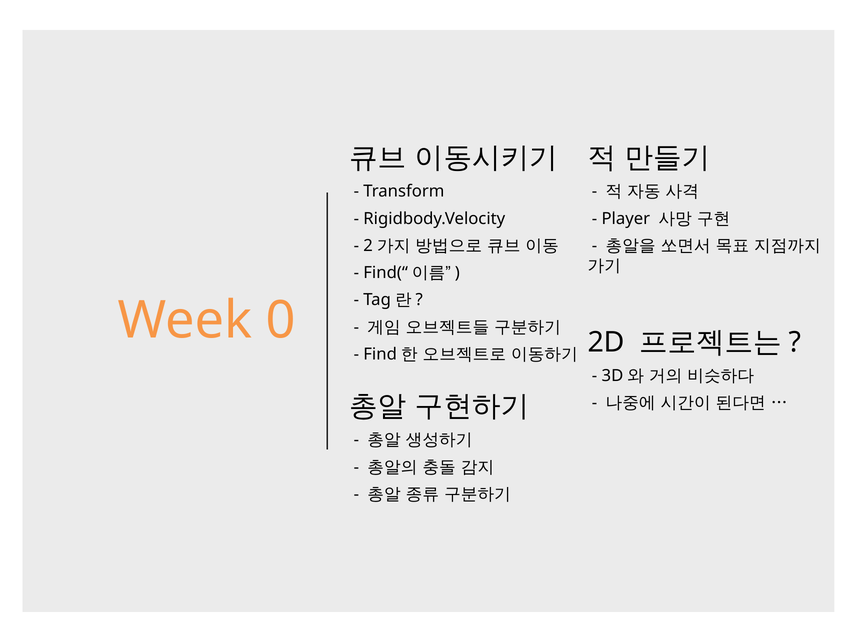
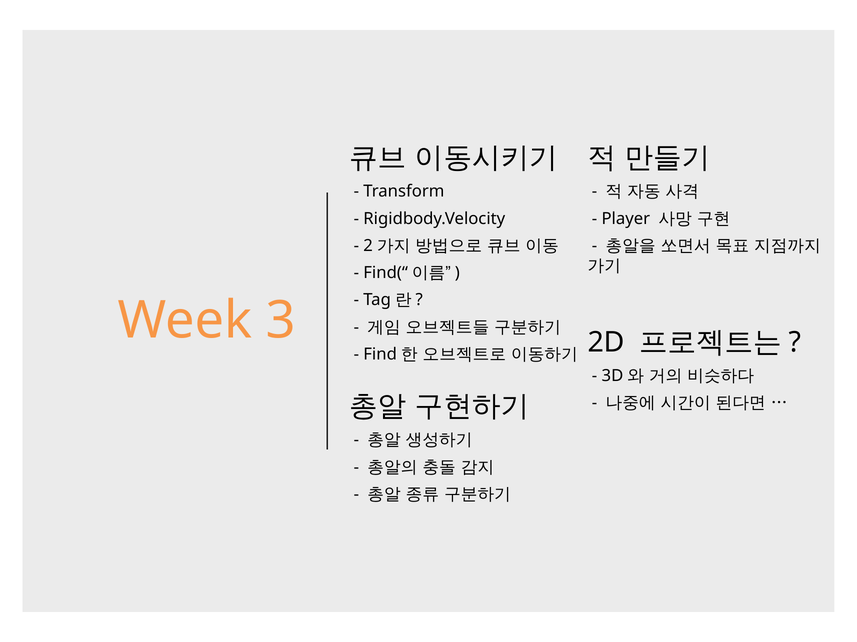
0: 0 -> 3
